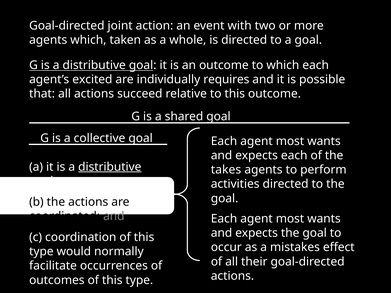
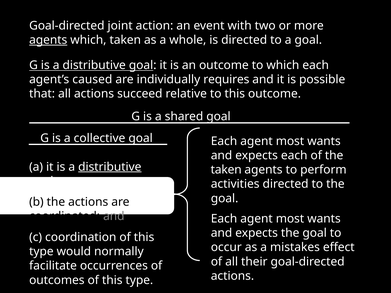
agents at (48, 40) underline: none -> present
excited: excited -> caused
takes at (226, 170): takes -> taken
